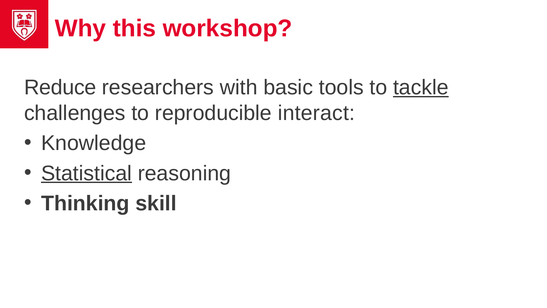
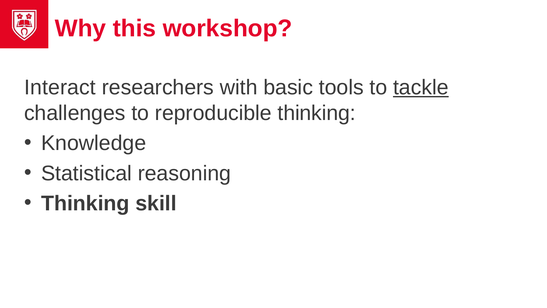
Reduce: Reduce -> Interact
reproducible interact: interact -> thinking
Statistical underline: present -> none
